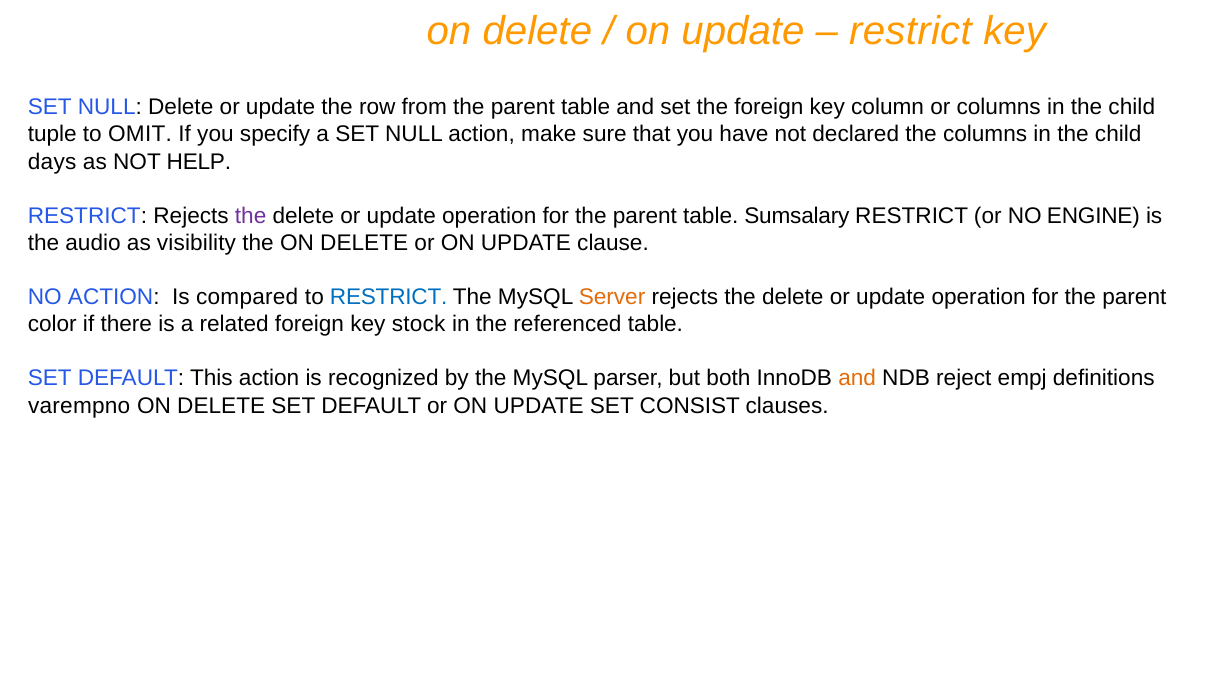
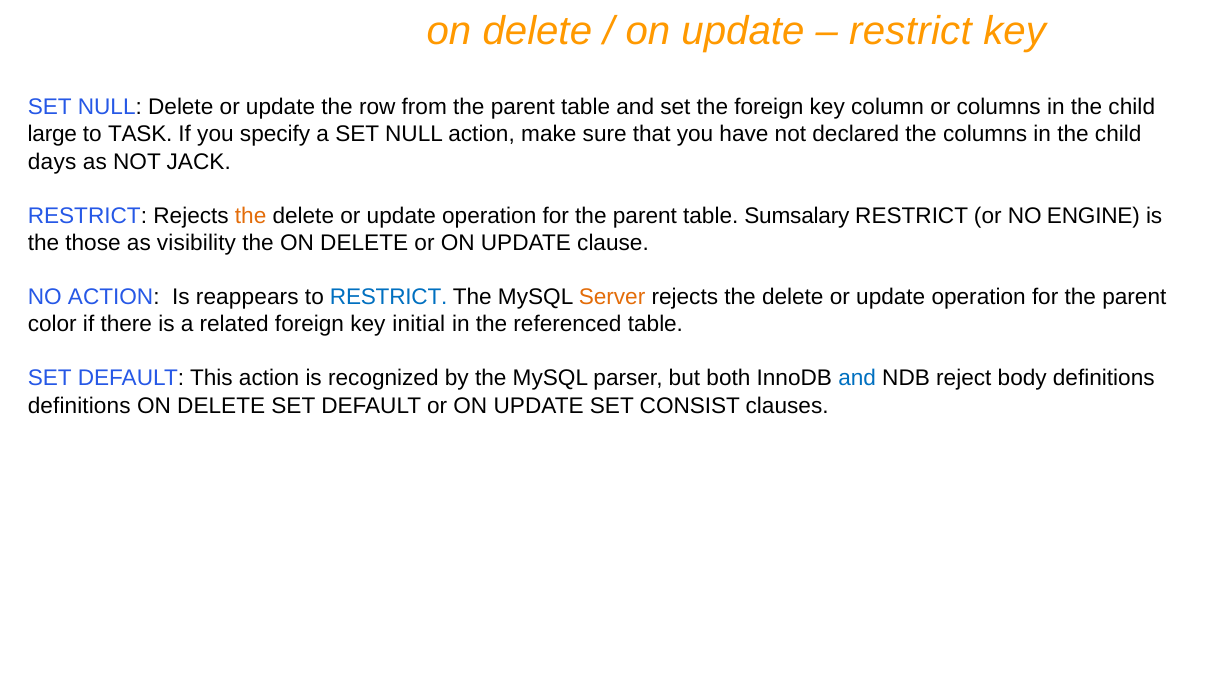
tuple: tuple -> large
OMIT: OMIT -> TASK
HELP: HELP -> JACK
the at (251, 216) colour: purple -> orange
audio: audio -> those
compared: compared -> reappears
stock: stock -> initial
and at (857, 379) colour: orange -> blue
empj: empj -> body
varempno at (79, 406): varempno -> definitions
